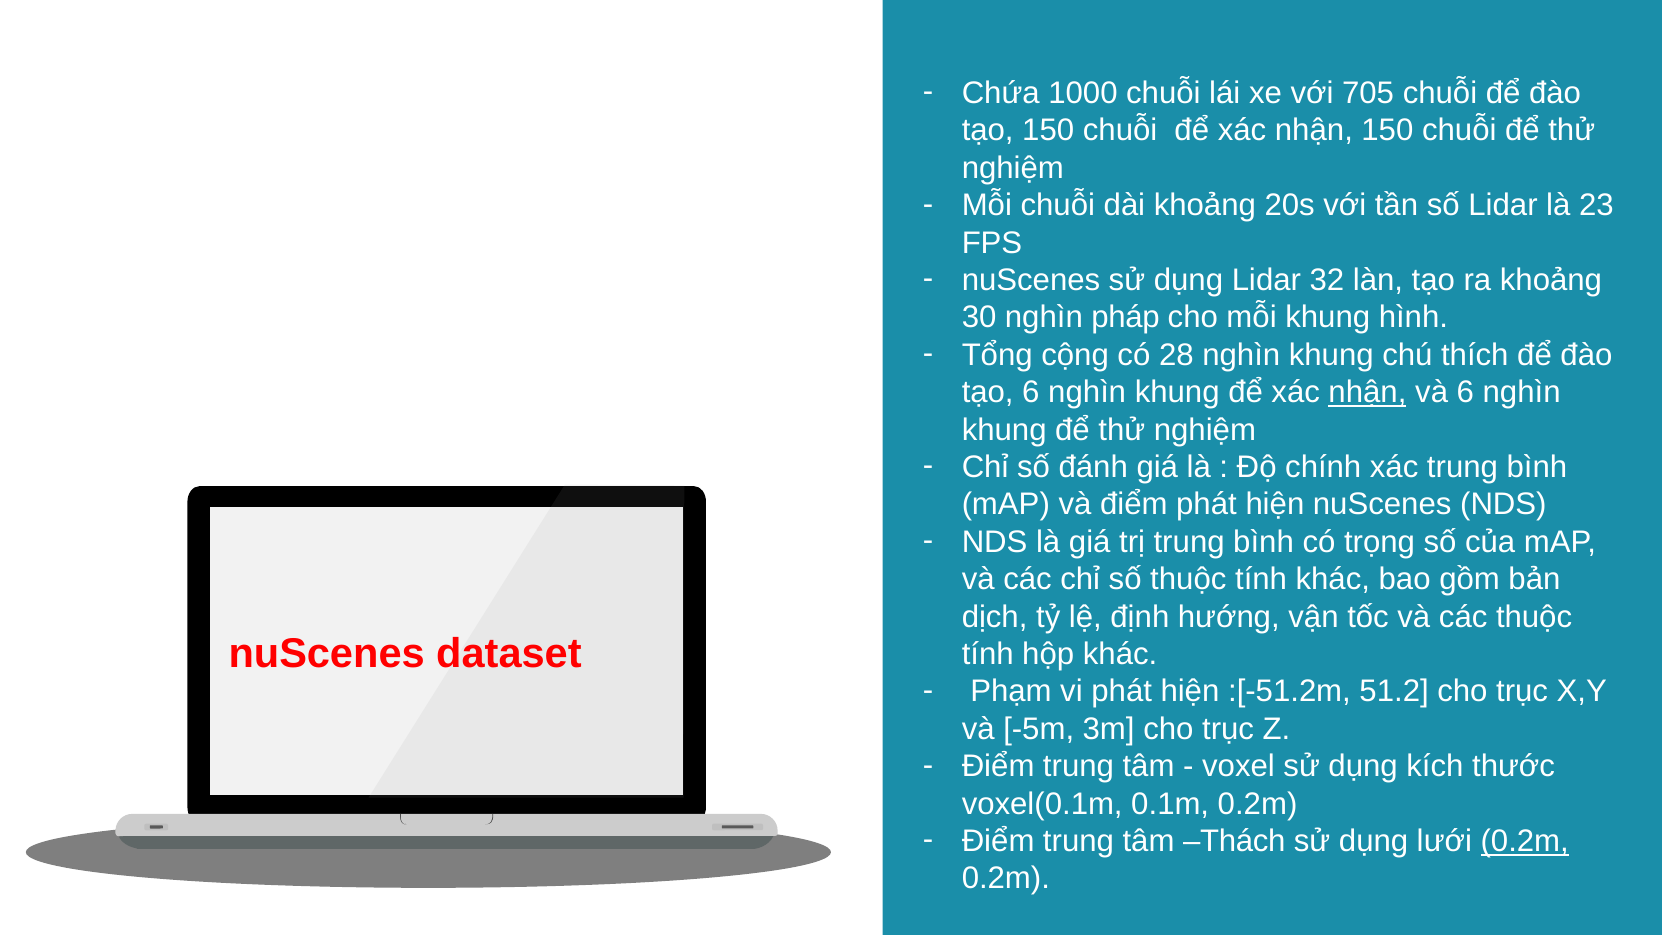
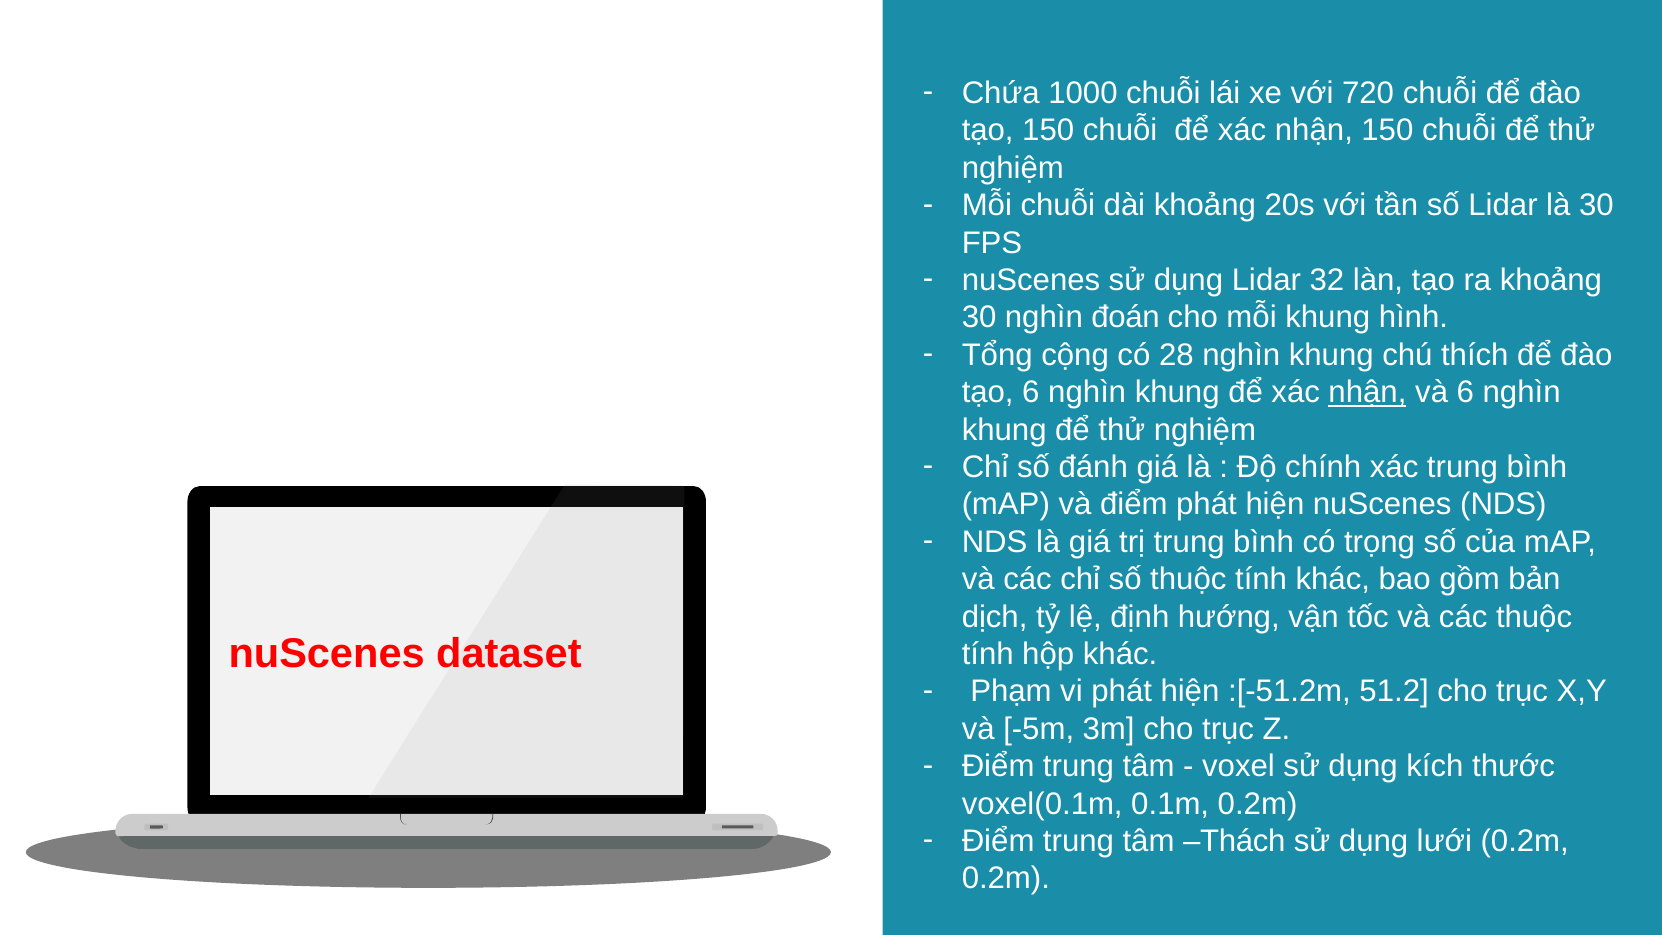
705: 705 -> 720
là 23: 23 -> 30
pháp: pháp -> đoán
0.2m at (1525, 841) underline: present -> none
